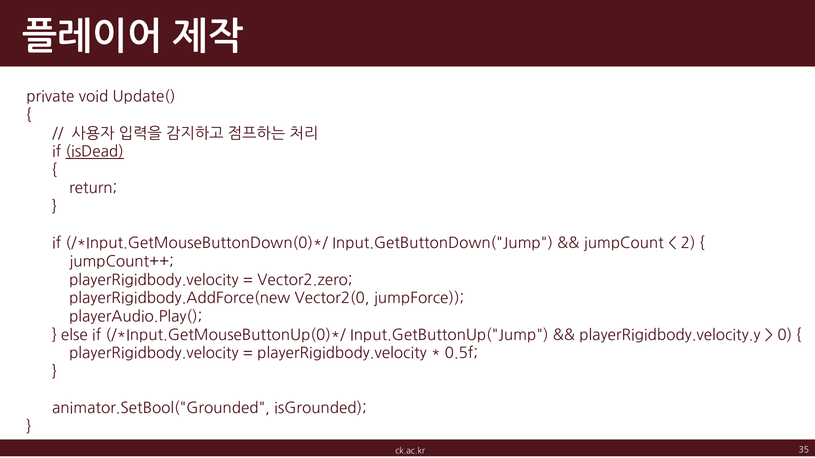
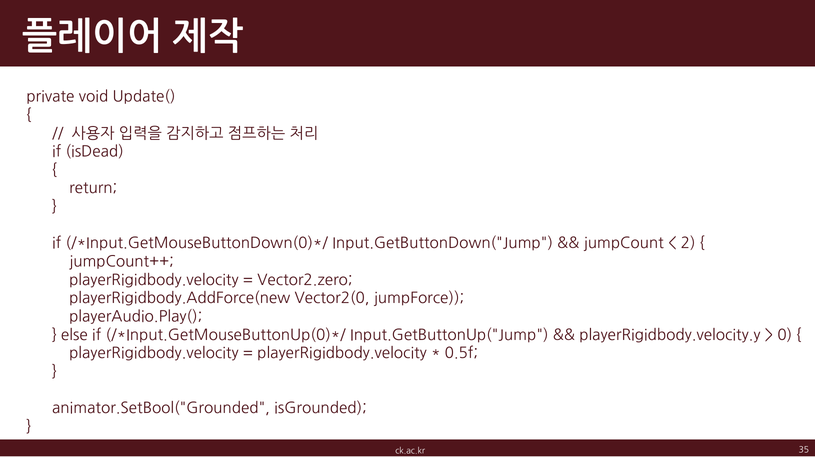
isDead underline: present -> none
